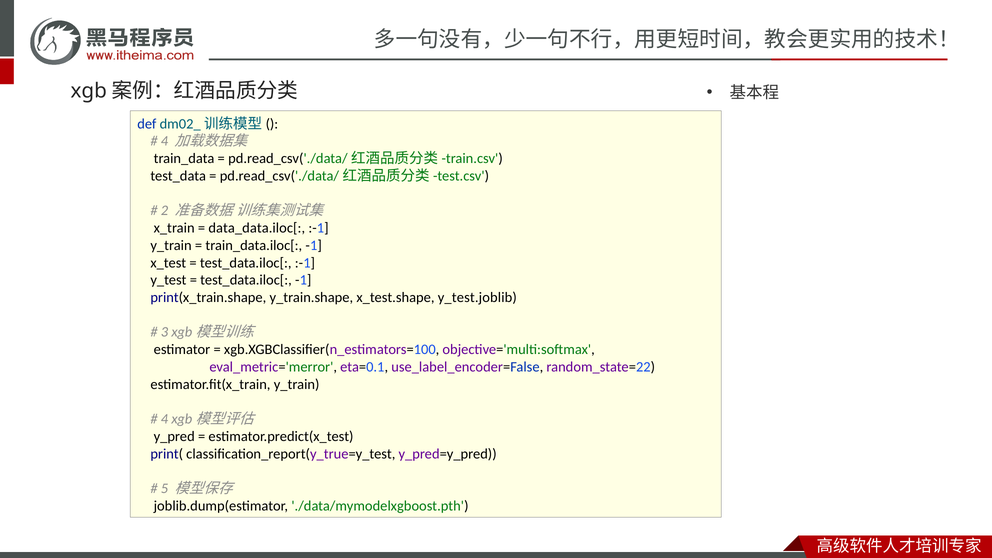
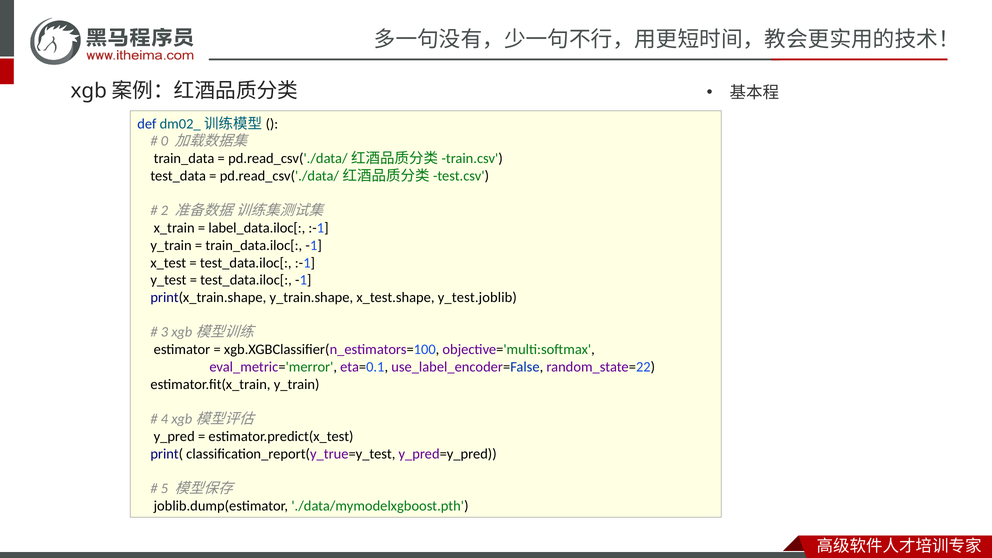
4 at (164, 141): 4 -> 0
data_data.iloc[: data_data.iloc[ -> label_data.iloc[
